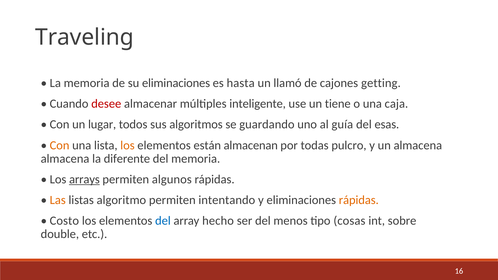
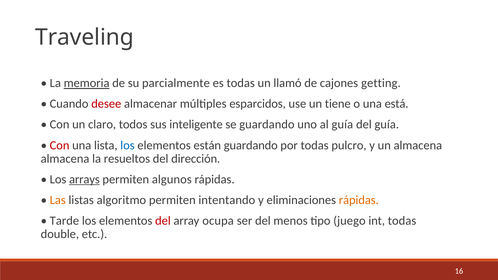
memoria at (87, 83) underline: none -> present
su eliminaciones: eliminaciones -> parcialmente
es hasta: hasta -> todas
inteligente: inteligente -> esparcidos
caja: caja -> está
lugar: lugar -> claro
algoritmos: algoritmos -> inteligente
del esas: esas -> guía
Con at (60, 145) colour: orange -> red
los at (127, 145) colour: orange -> blue
están almacenan: almacenan -> guardando
diferente: diferente -> resueltos
del memoria: memoria -> dirección
Costo: Costo -> Tarde
del at (163, 221) colour: blue -> red
hecho: hecho -> ocupa
cosas: cosas -> juego
int sobre: sobre -> todas
